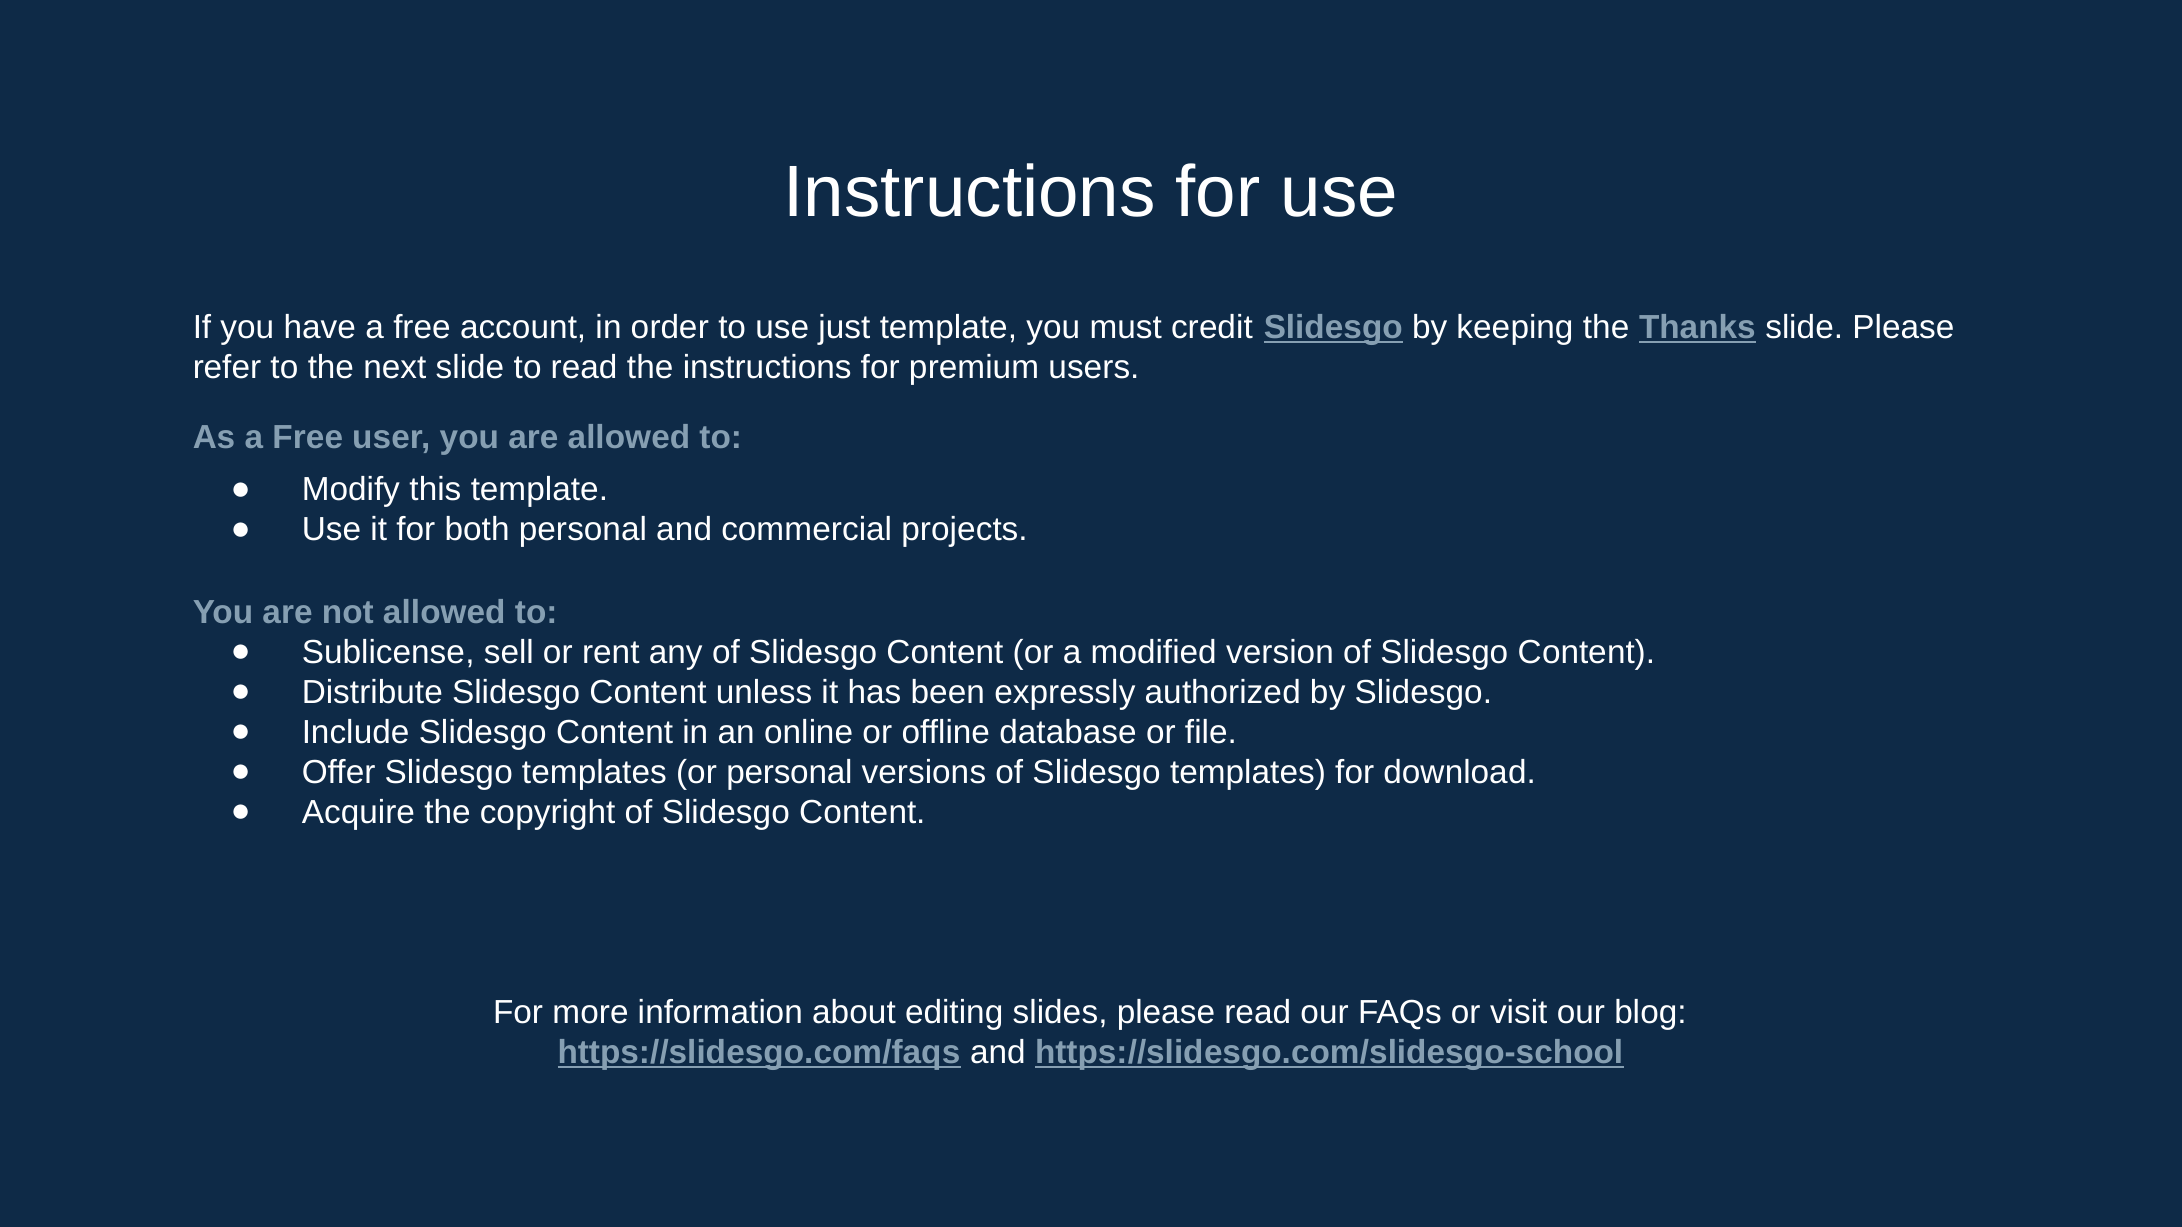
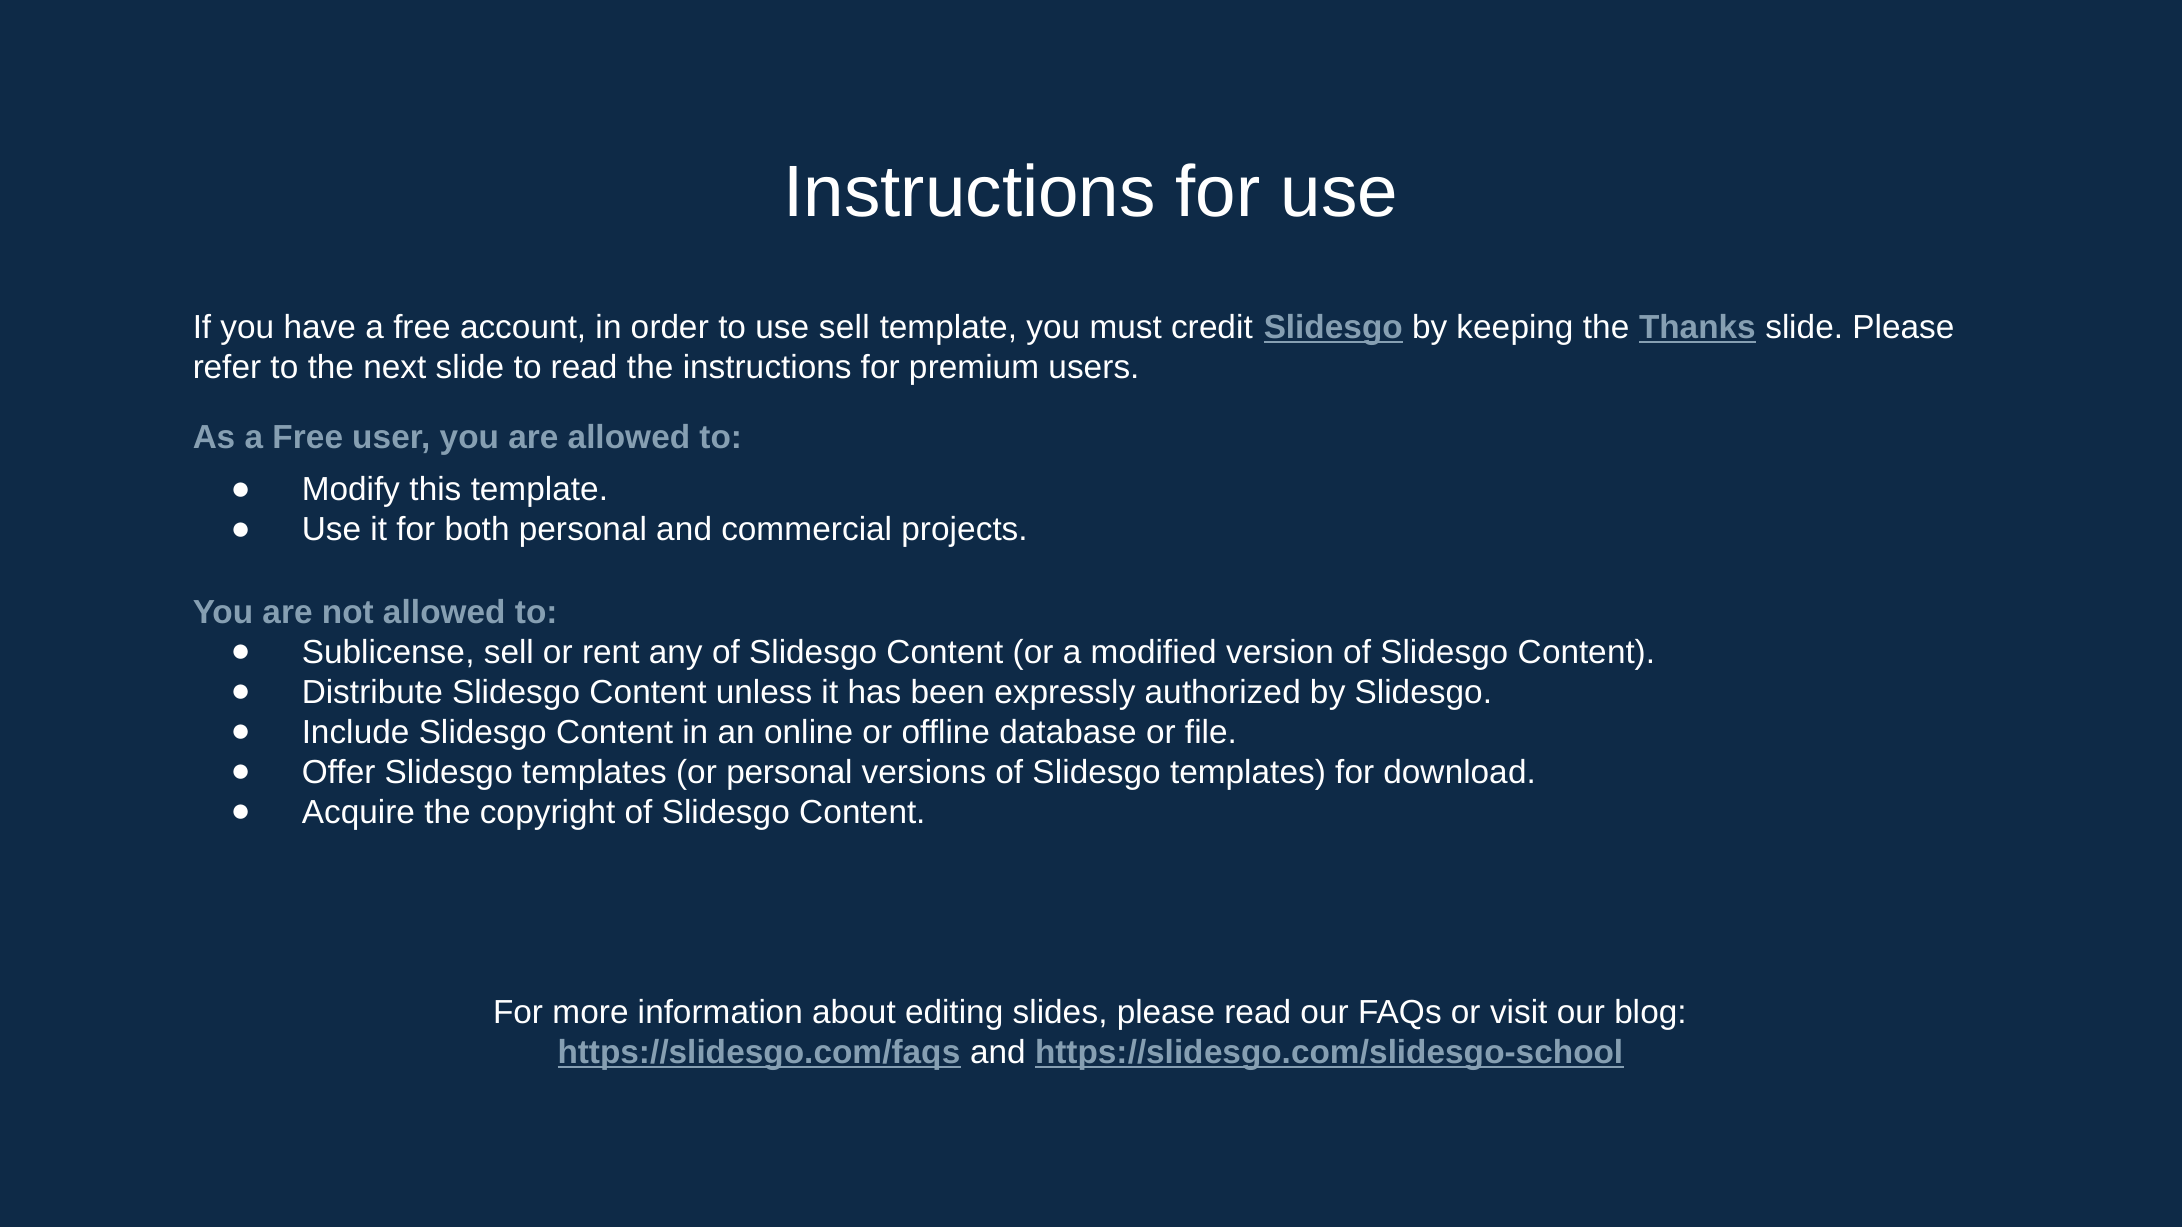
use just: just -> sell
